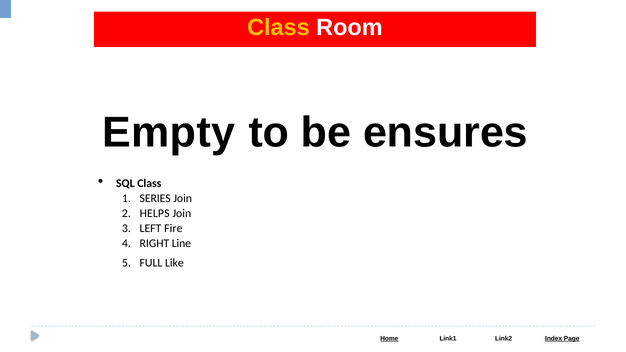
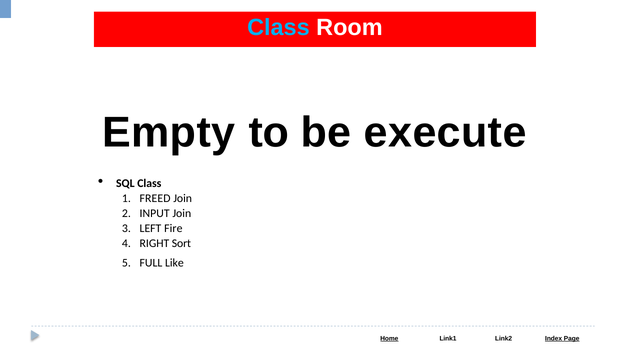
Class at (278, 28) colour: yellow -> light blue
ensures: ensures -> execute
SERIES: SERIES -> FREED
HELPS: HELPS -> INPUT
Line: Line -> Sort
